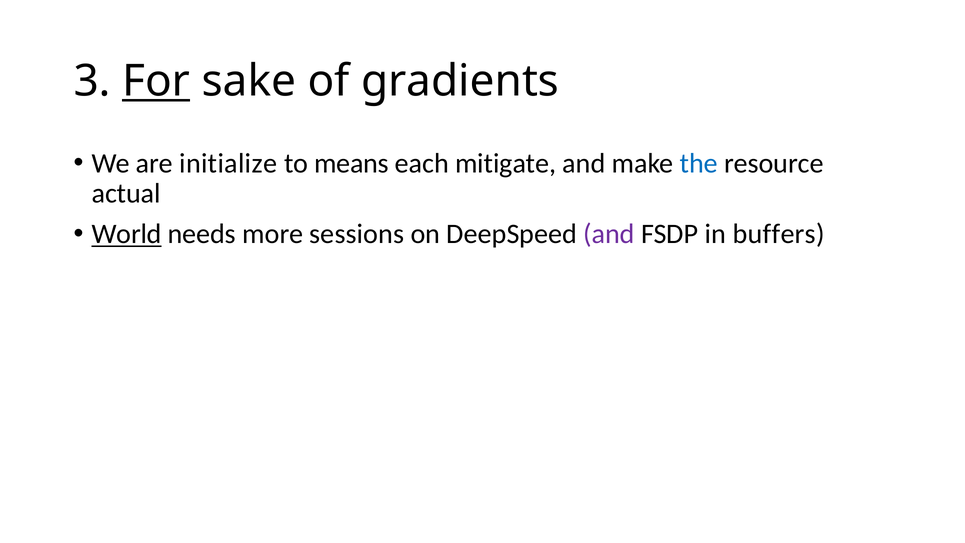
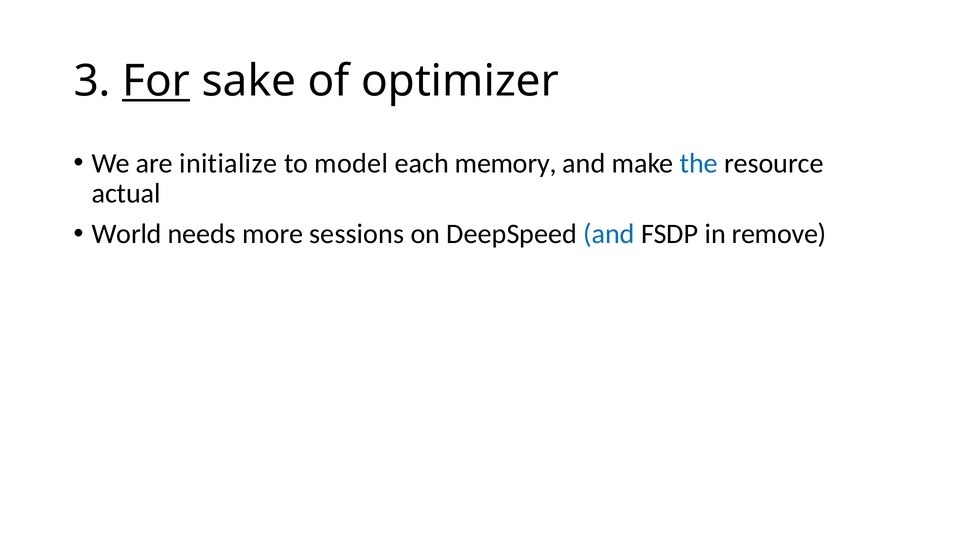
gradients: gradients -> optimizer
means: means -> model
mitigate: mitigate -> memory
World underline: present -> none
and at (609, 234) colour: purple -> blue
buffers: buffers -> remove
